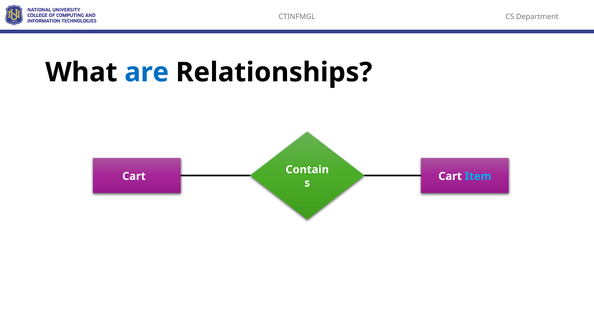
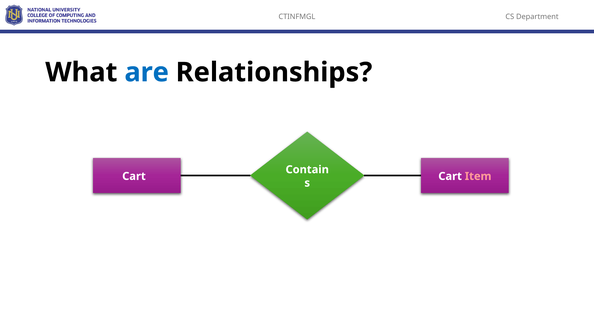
Item colour: light blue -> pink
